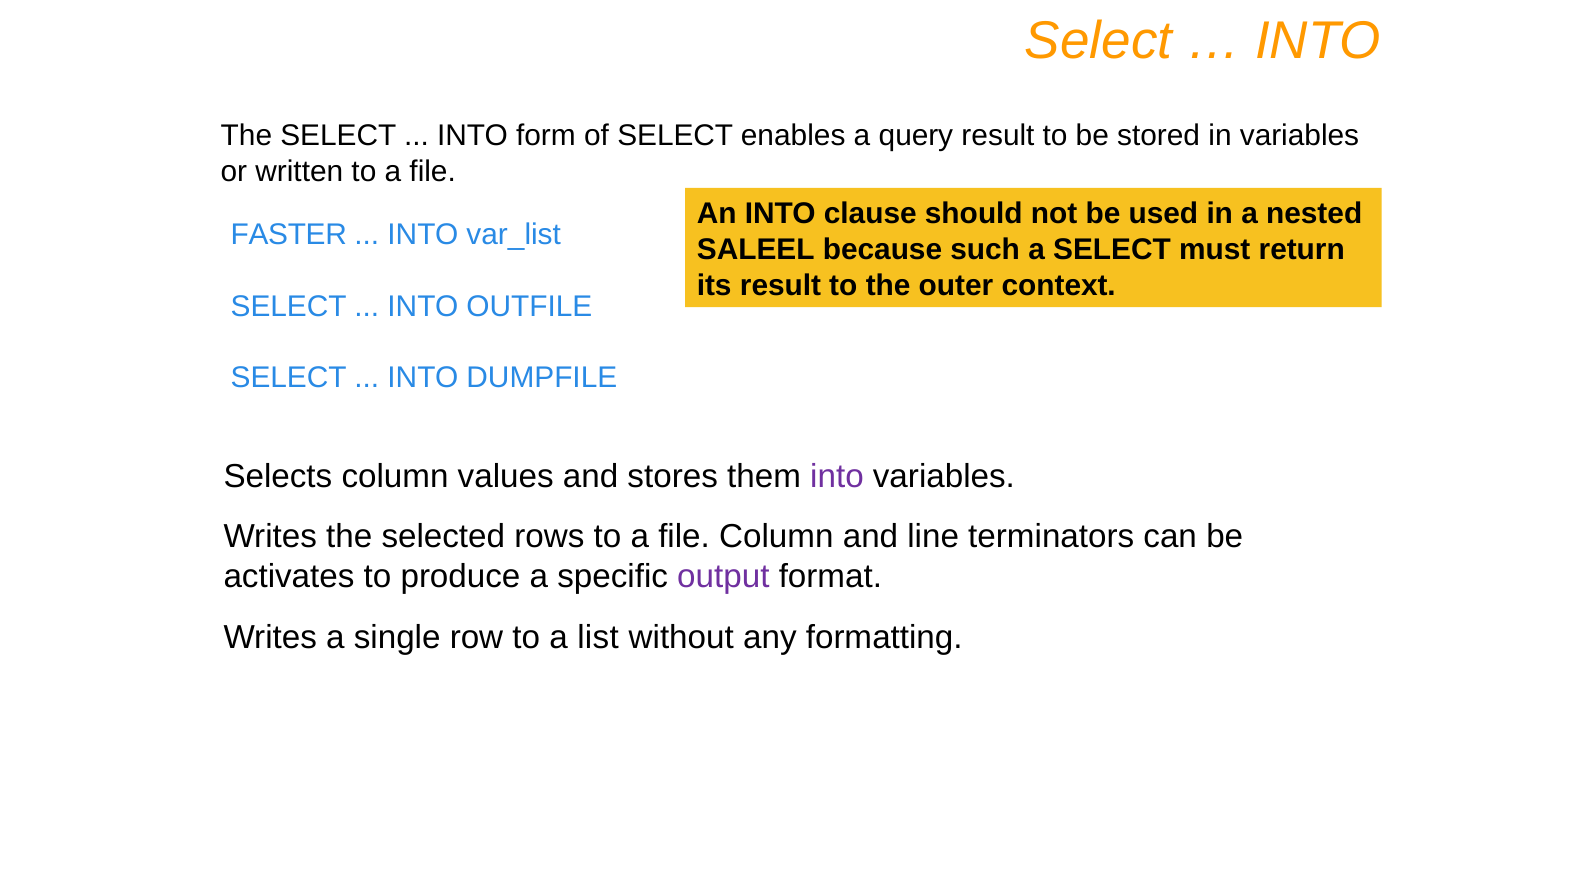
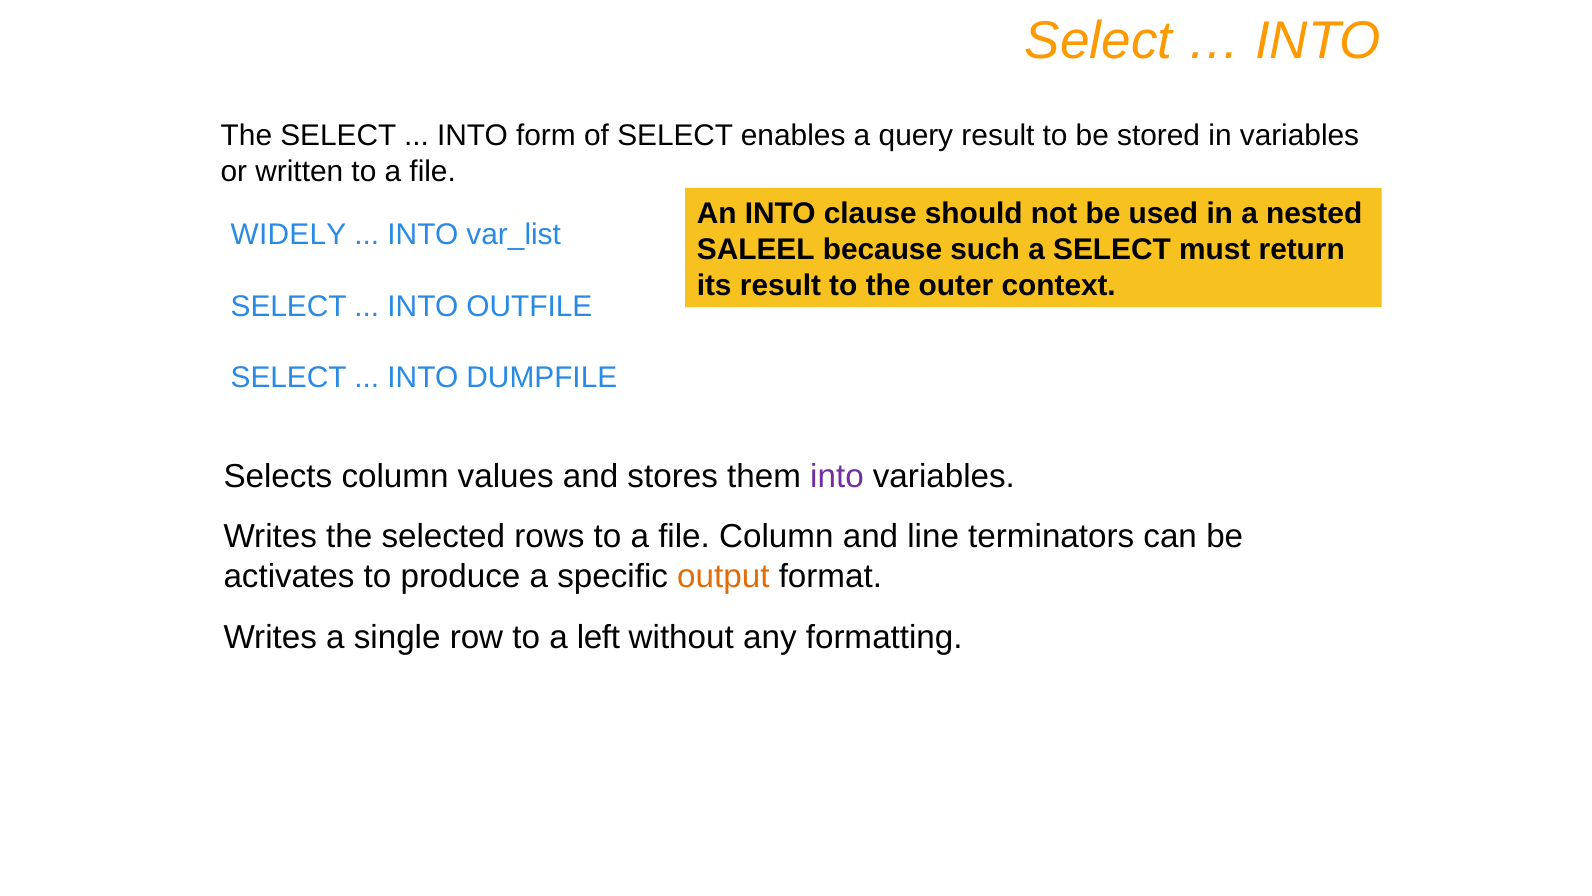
FASTER: FASTER -> WIDELY
output colour: purple -> orange
list: list -> left
